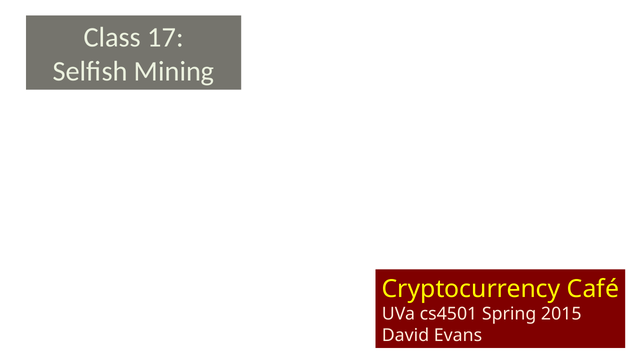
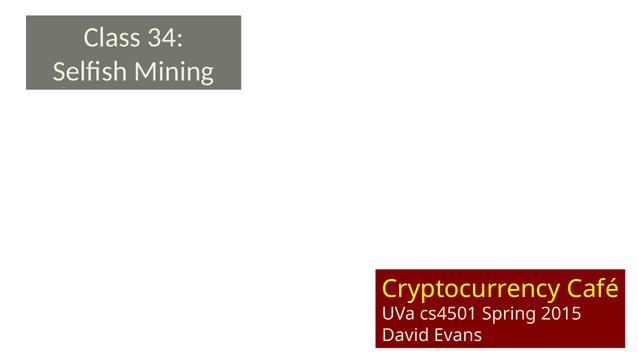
17: 17 -> 34
